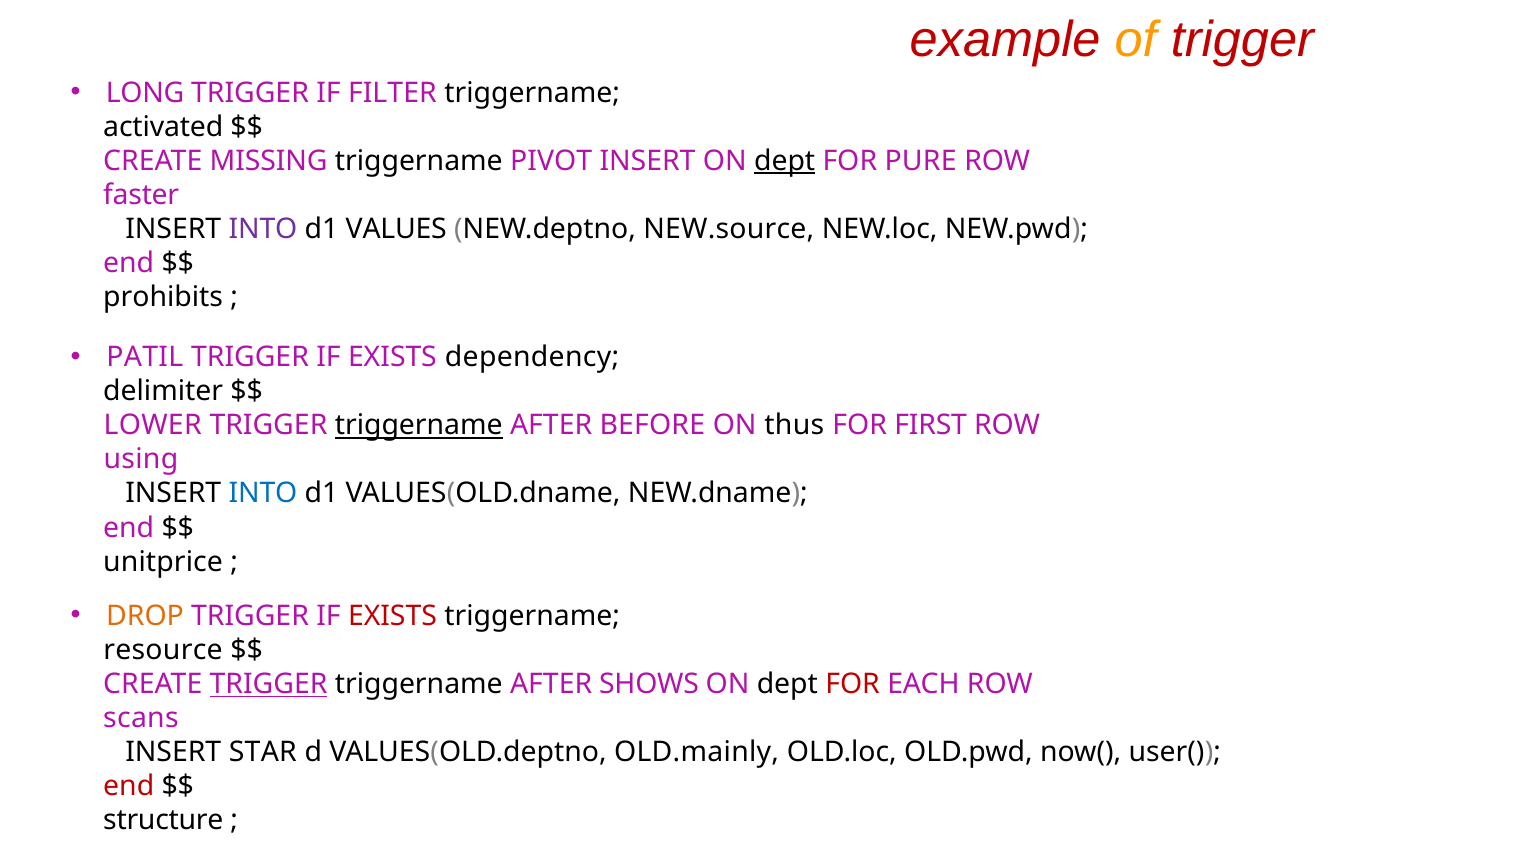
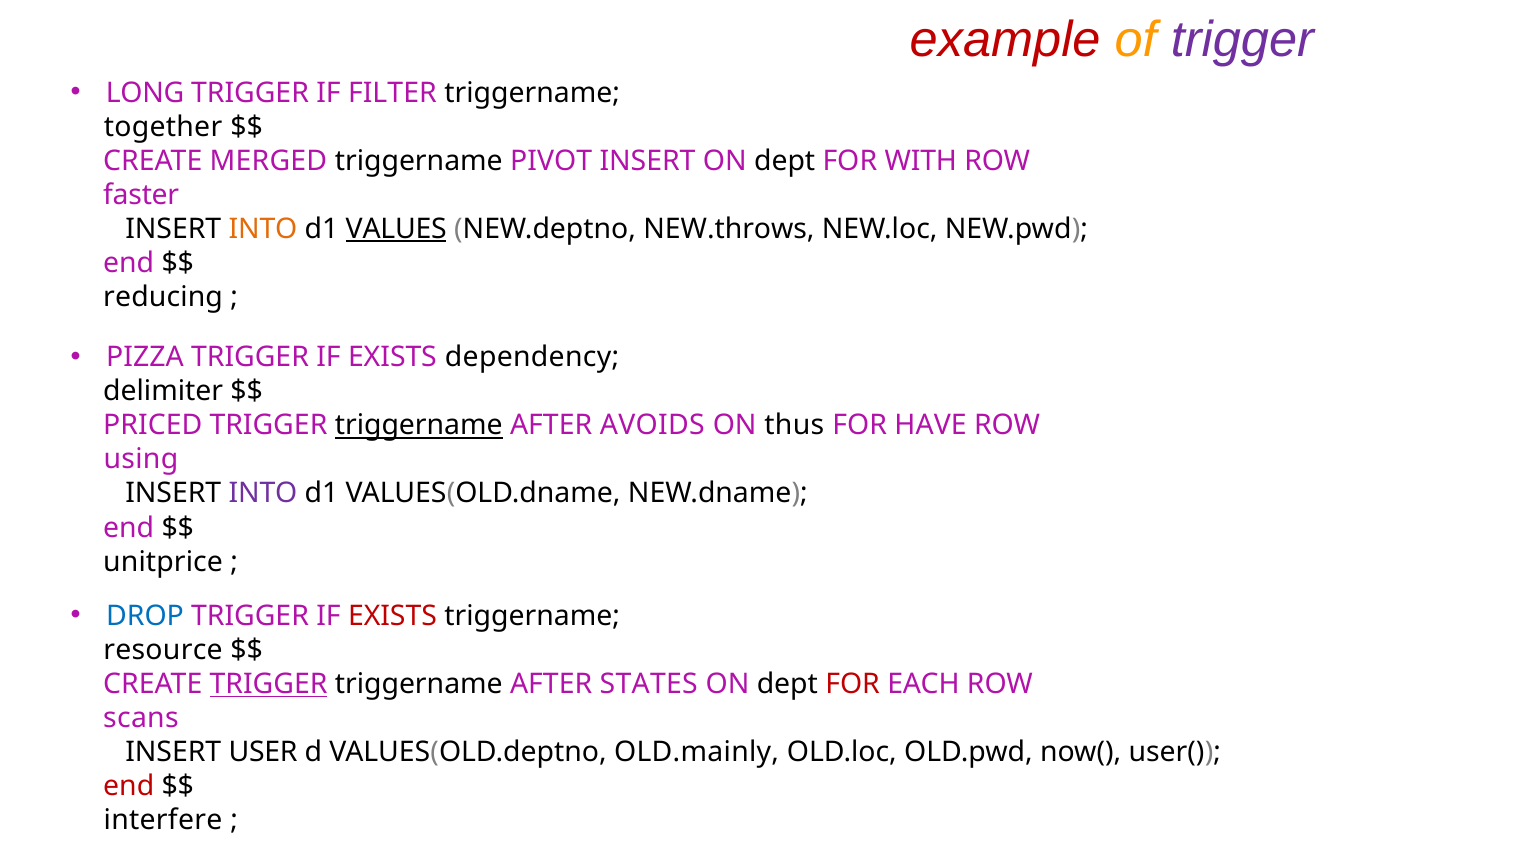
trigger at (1242, 39) colour: red -> purple
activated: activated -> together
MISSING: MISSING -> MERGED
dept at (785, 161) underline: present -> none
PURE: PURE -> WITH
INTO at (263, 229) colour: purple -> orange
VALUES underline: none -> present
NEW.source: NEW.source -> NEW.throws
prohibits: prohibits -> reducing
PATIL: PATIL -> PIZZA
LOWER: LOWER -> PRICED
BEFORE: BEFORE -> AVOIDS
FIRST: FIRST -> HAVE
INTO at (263, 494) colour: blue -> purple
DROP colour: orange -> blue
SHOWS: SHOWS -> STATES
STAR: STAR -> USER
structure: structure -> interfere
